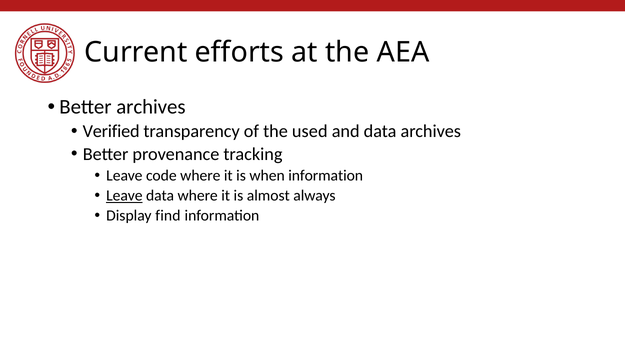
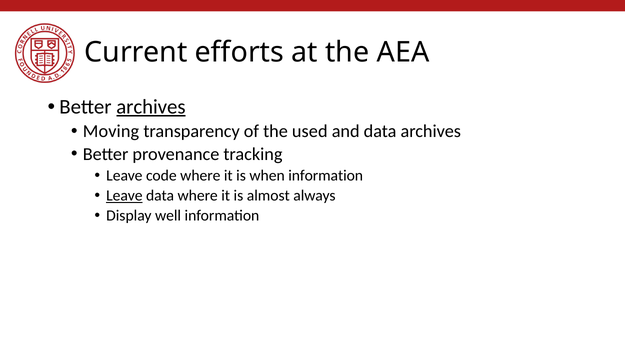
archives at (151, 107) underline: none -> present
Verified: Verified -> Moving
find: find -> well
